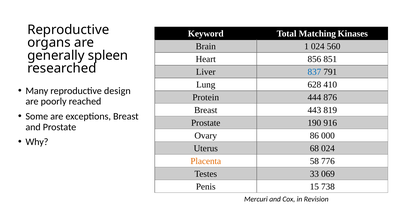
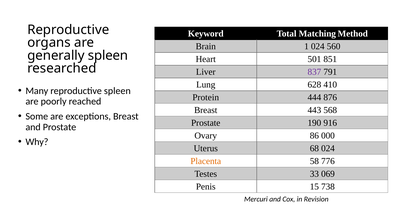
Kinases: Kinases -> Method
856: 856 -> 501
837 colour: blue -> purple
reproductive design: design -> spleen
819: 819 -> 568
